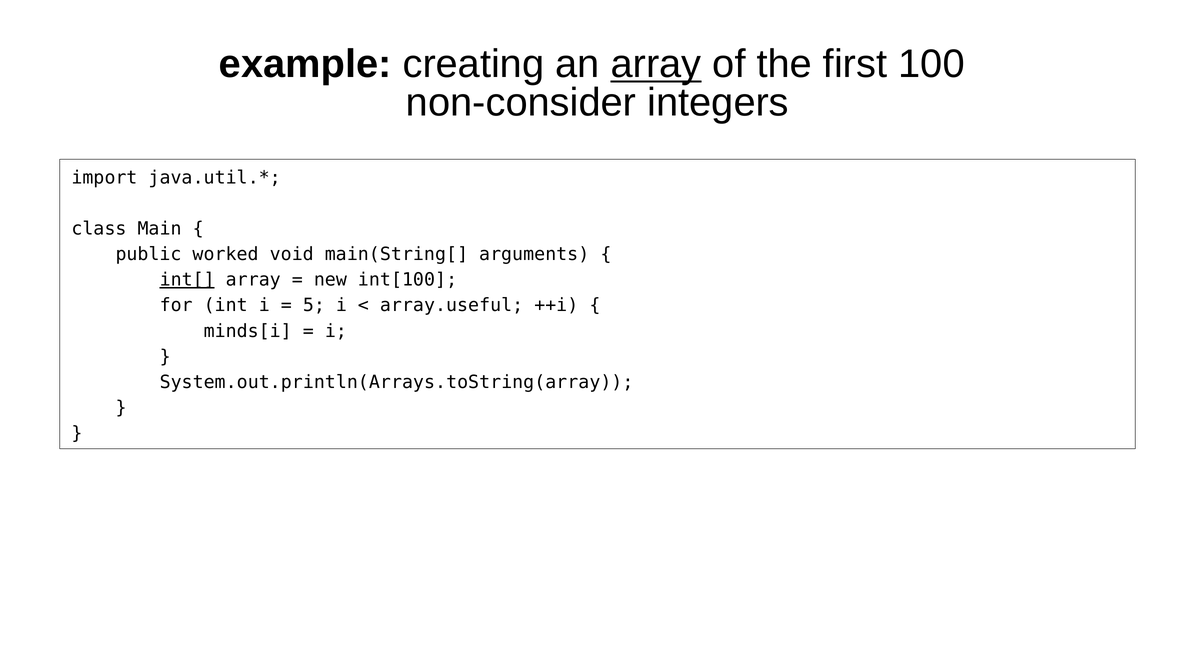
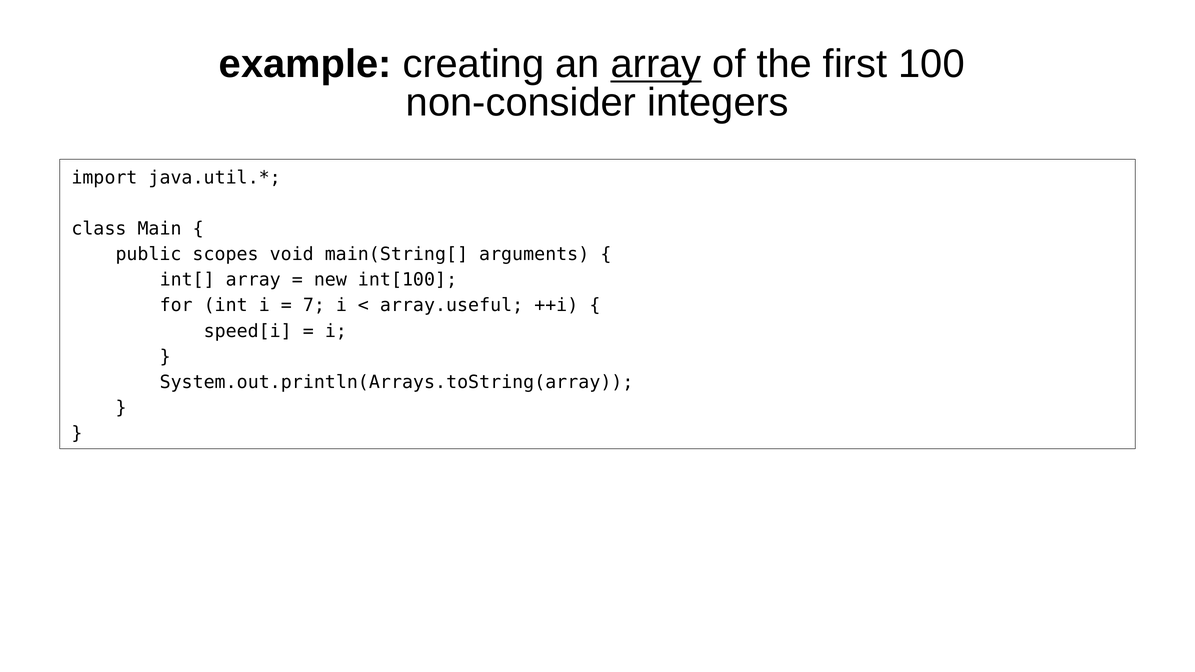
worked: worked -> scopes
int[ underline: present -> none
5: 5 -> 7
minds[i: minds[i -> speed[i
